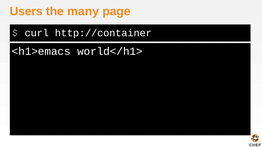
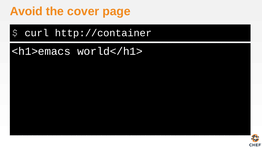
Users: Users -> Avoid
many: many -> cover
